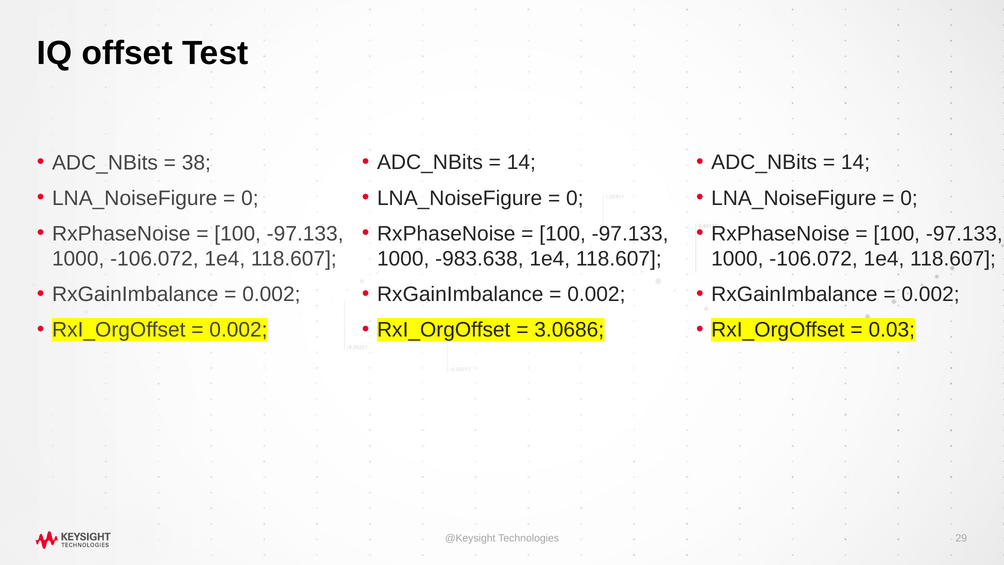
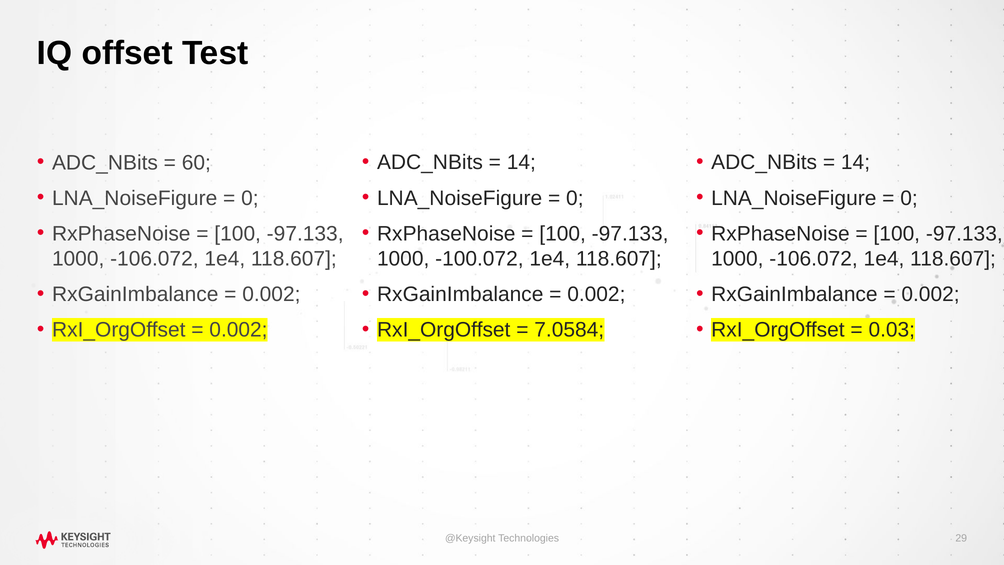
38: 38 -> 60
-983.638: -983.638 -> -100.072
3.0686: 3.0686 -> 7.0584
